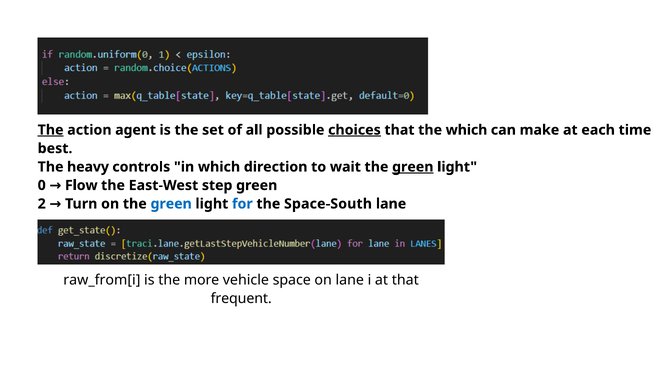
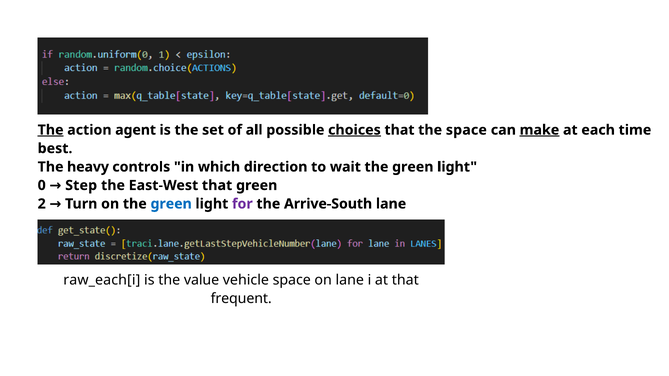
the which: which -> space
make underline: none -> present
green at (413, 167) underline: present -> none
Flow: Flow -> Step
East-West step: step -> that
for colour: blue -> purple
Space-South: Space-South -> Arrive-South
raw_from[i: raw_from[i -> raw_each[i
more: more -> value
